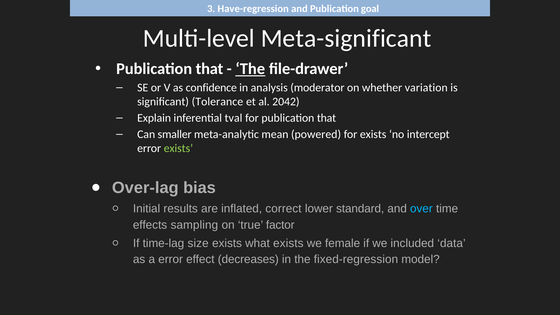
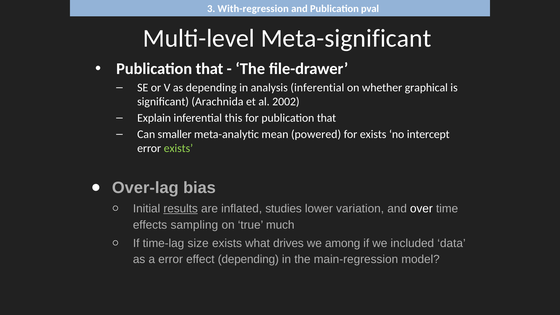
Have-regression: Have-regression -> With-regression
goal: goal -> pval
The at (250, 69) underline: present -> none
as confidence: confidence -> depending
analysis moderator: moderator -> inferential
variation: variation -> graphical
Tolerance: Tolerance -> Arachnida
2042: 2042 -> 2002
tval: tval -> this
results underline: none -> present
correct: correct -> studies
standard: standard -> variation
over colour: light blue -> white
factor: factor -> much
what exists: exists -> drives
female: female -> among
effect decreases: decreases -> depending
fixed-regression: fixed-regression -> main-regression
